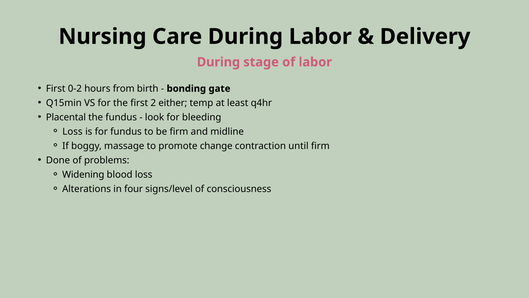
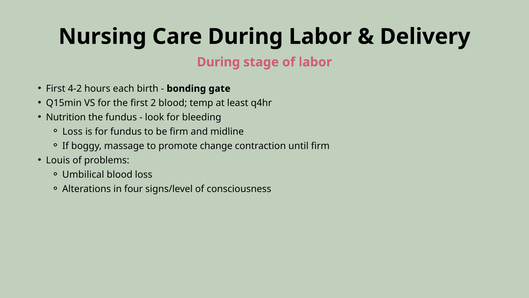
0-2: 0-2 -> 4-2
from: from -> each
2 either: either -> blood
Placental: Placental -> Nutrition
Done: Done -> Louis
Widening: Widening -> Umbilical
